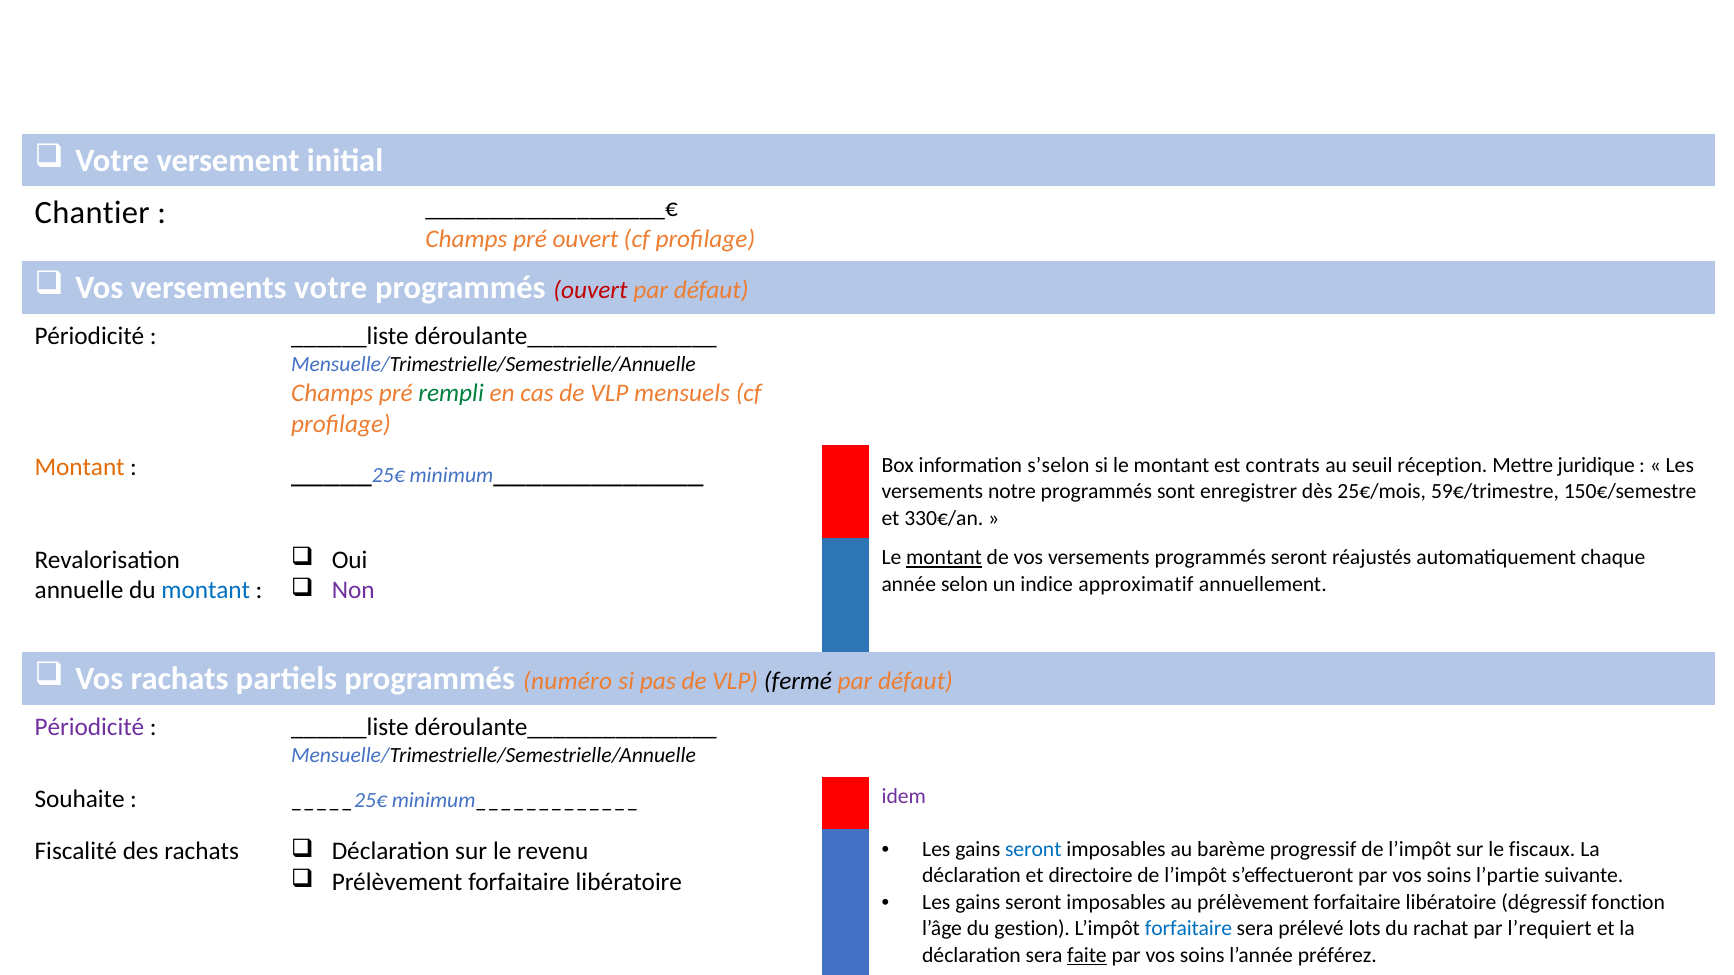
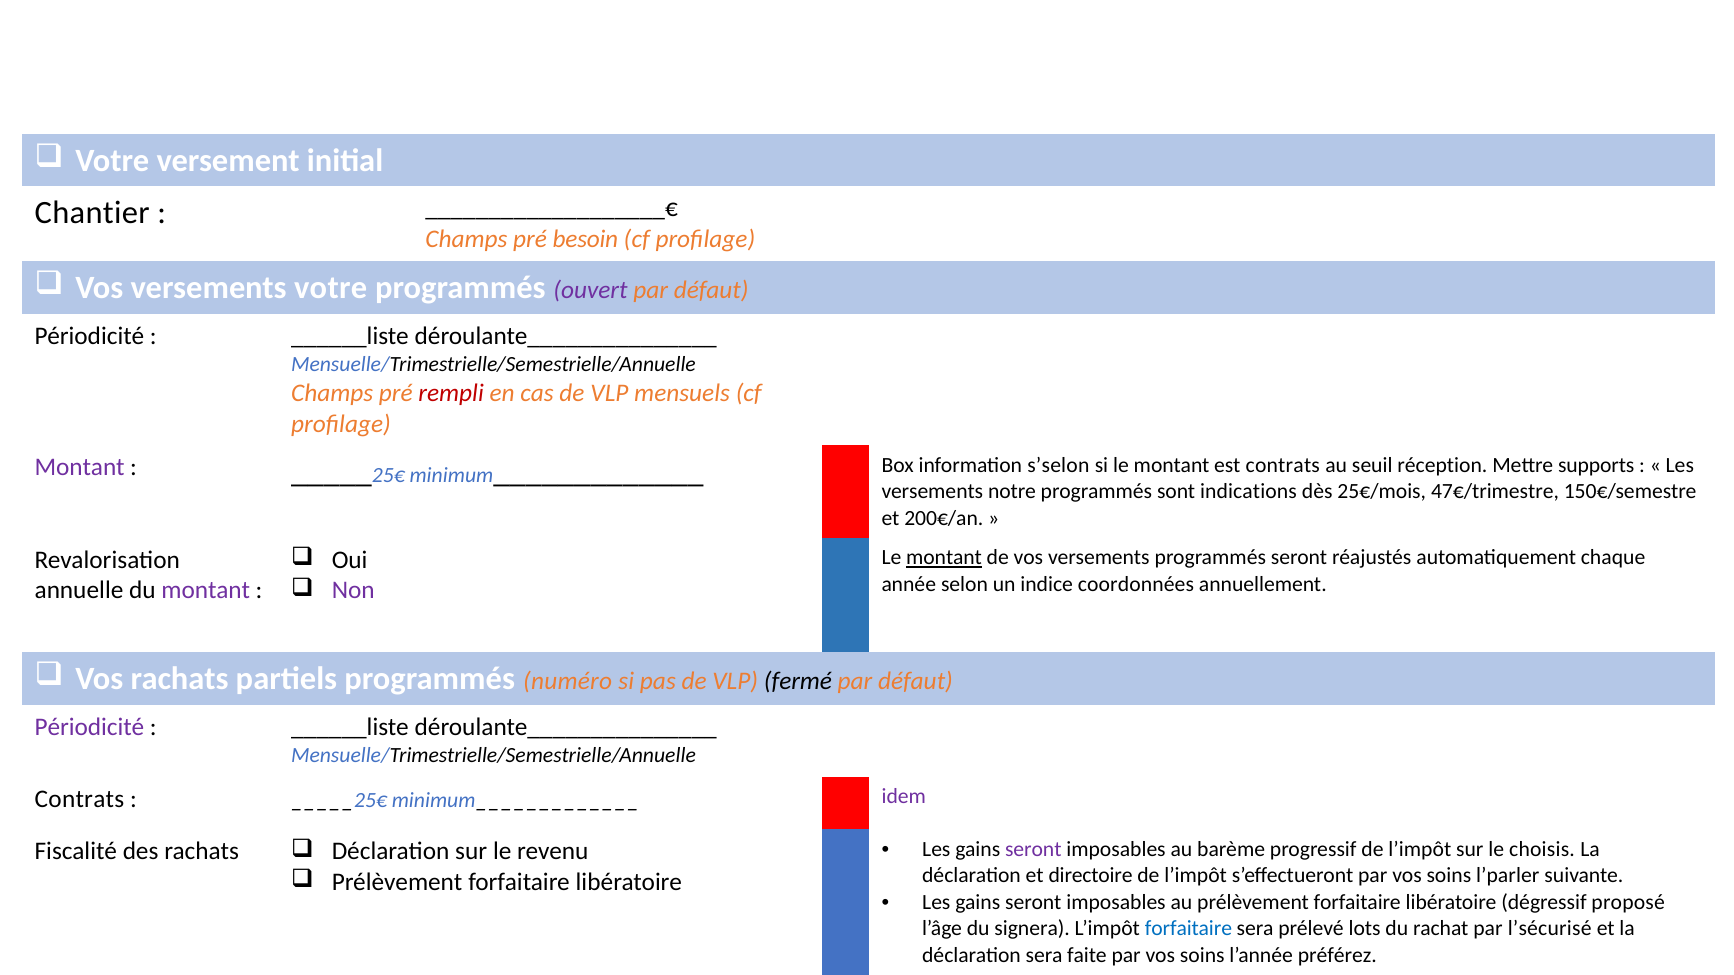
pré ouvert: ouvert -> besoin
ouvert at (591, 290) colour: red -> purple
rempli colour: green -> red
Montant at (80, 468) colour: orange -> purple
juridique: juridique -> supports
enregistrer: enregistrer -> indications
59€/trimestre: 59€/trimestre -> 47€/trimestre
330€/an: 330€/an -> 200€/an
approximatif: approximatif -> coordonnées
montant at (206, 591) colour: blue -> purple
Souhaite at (80, 799): Souhaite -> Contrats
seront at (1033, 850) colour: blue -> purple
fiscaux: fiscaux -> choisis
l’partie: l’partie -> l’parler
fonction: fonction -> proposé
gestion: gestion -> signera
l’requiert: l’requiert -> l’sécurisé
faite underline: present -> none
